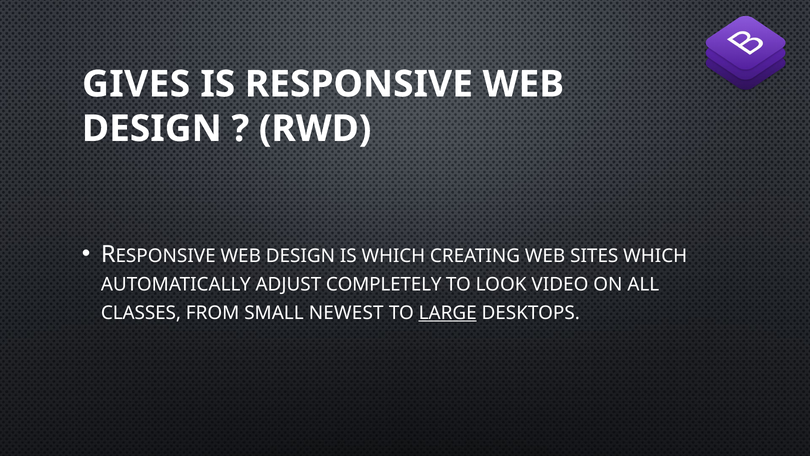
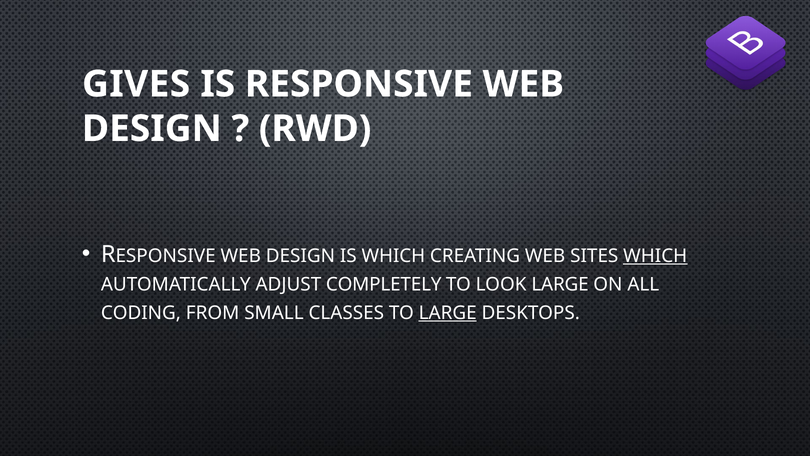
WHICH at (655, 256) underline: none -> present
LOOK VIDEO: VIDEO -> LARGE
CLASSES: CLASSES -> CODING
NEWEST: NEWEST -> CLASSES
